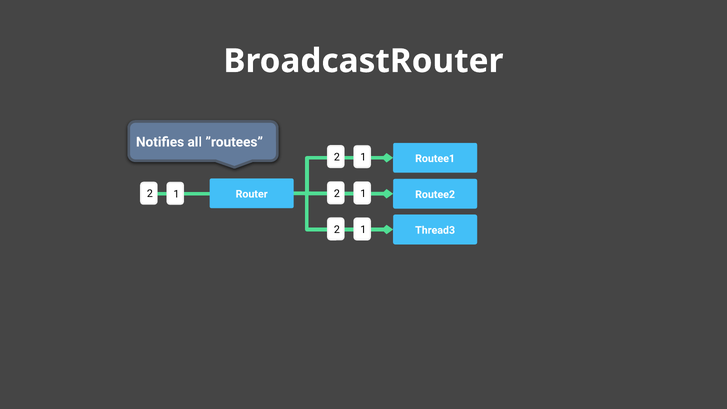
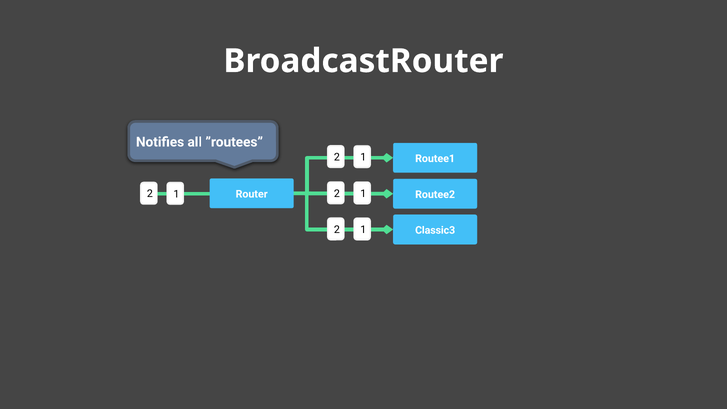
Thread3: Thread3 -> Classic3
